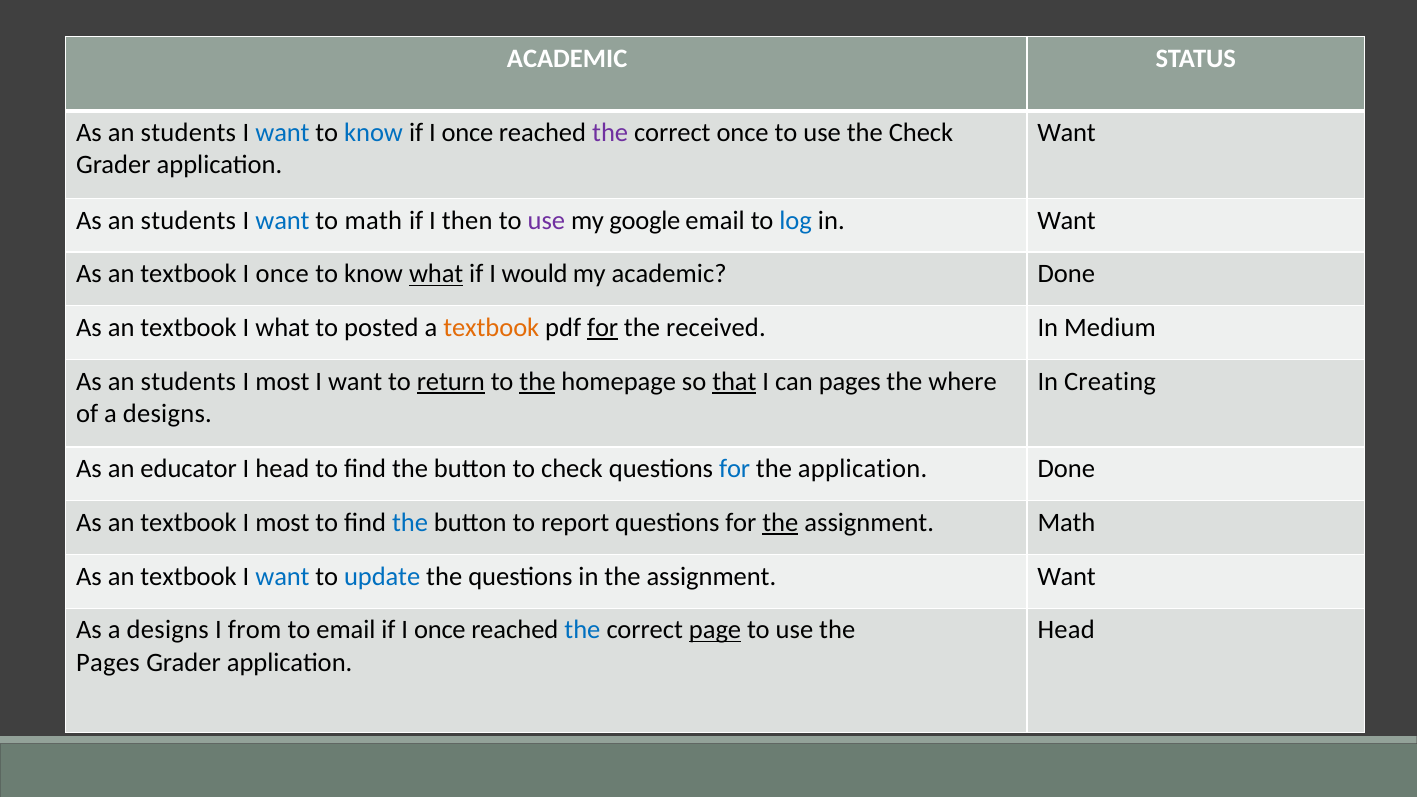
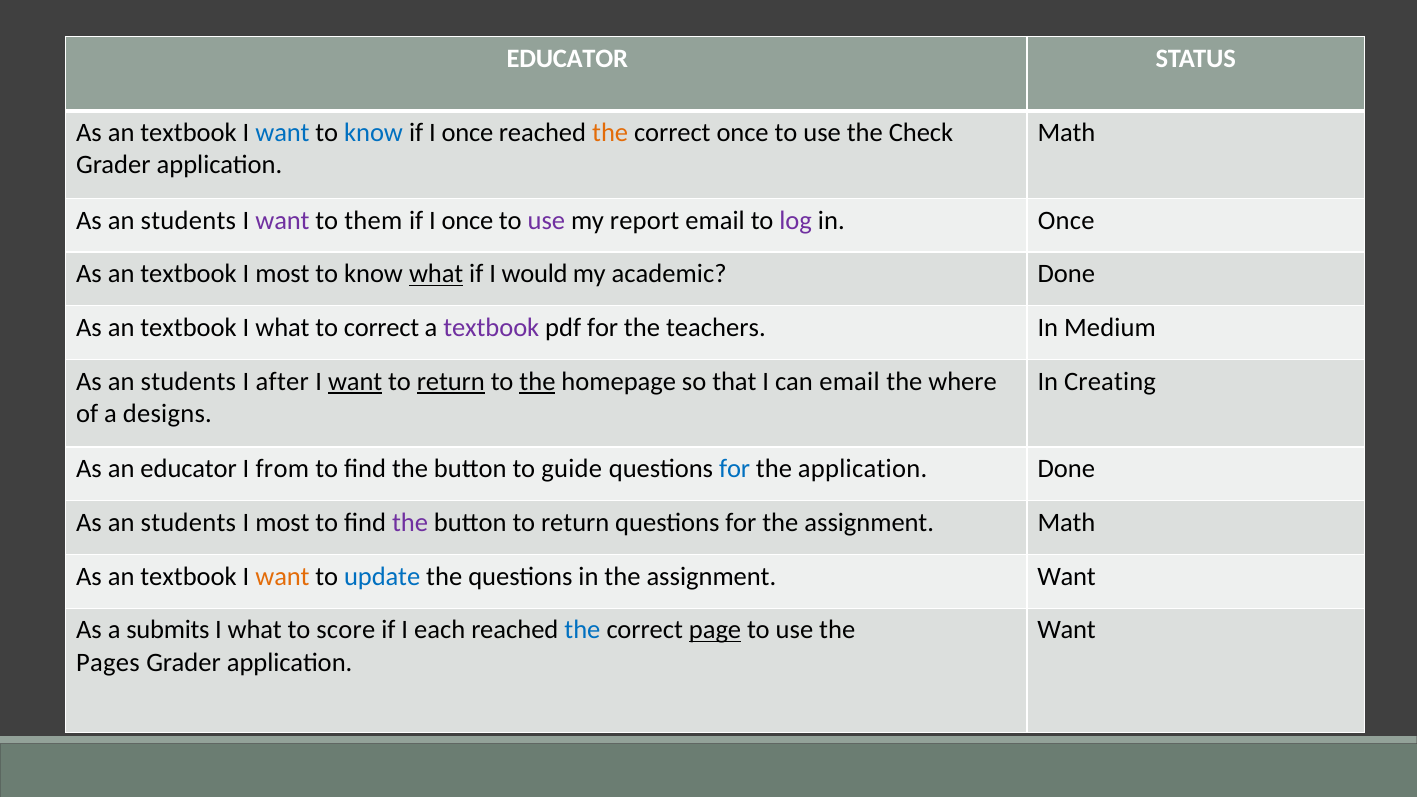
ACADEMIC at (567, 58): ACADEMIC -> EDUCATOR
students at (188, 133): students -> textbook
the at (610, 133) colour: purple -> orange
Want at (1066, 133): Want -> Math
want at (283, 220) colour: blue -> purple
to math: math -> them
then at (467, 220): then -> once
google: google -> report
log colour: blue -> purple
in Want: Want -> Once
once at (282, 274): once -> most
to posted: posted -> correct
textbook at (491, 328) colour: orange -> purple
for at (603, 328) underline: present -> none
received: received -> teachers
most at (282, 381): most -> after
want at (355, 381) underline: none -> present
that underline: present -> none
can pages: pages -> email
I head: head -> from
to check: check -> guide
textbook at (189, 523): textbook -> students
the at (410, 523) colour: blue -> purple
button to report: report -> return
the at (780, 523) underline: present -> none
want at (283, 576) colour: blue -> orange
As a designs: designs -> submits
from at (255, 630): from -> what
to email: email -> score
once at (440, 630): once -> each
Head at (1066, 630): Head -> Want
